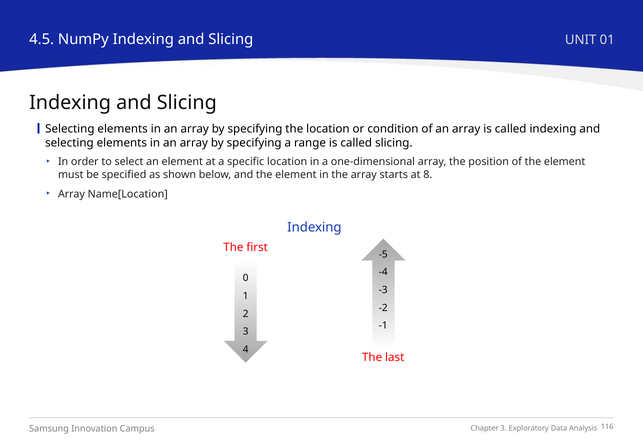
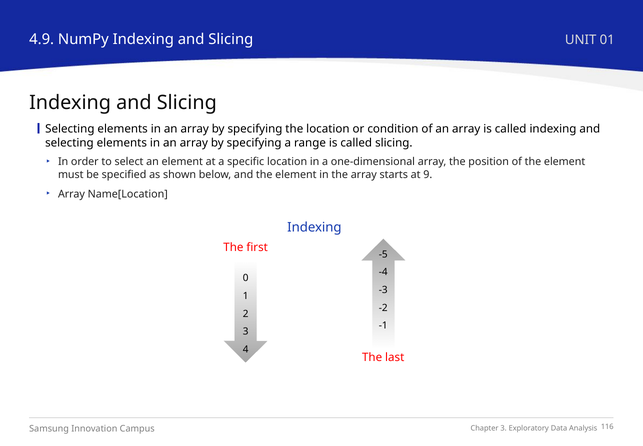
4.5: 4.5 -> 4.9
8: 8 -> 9
